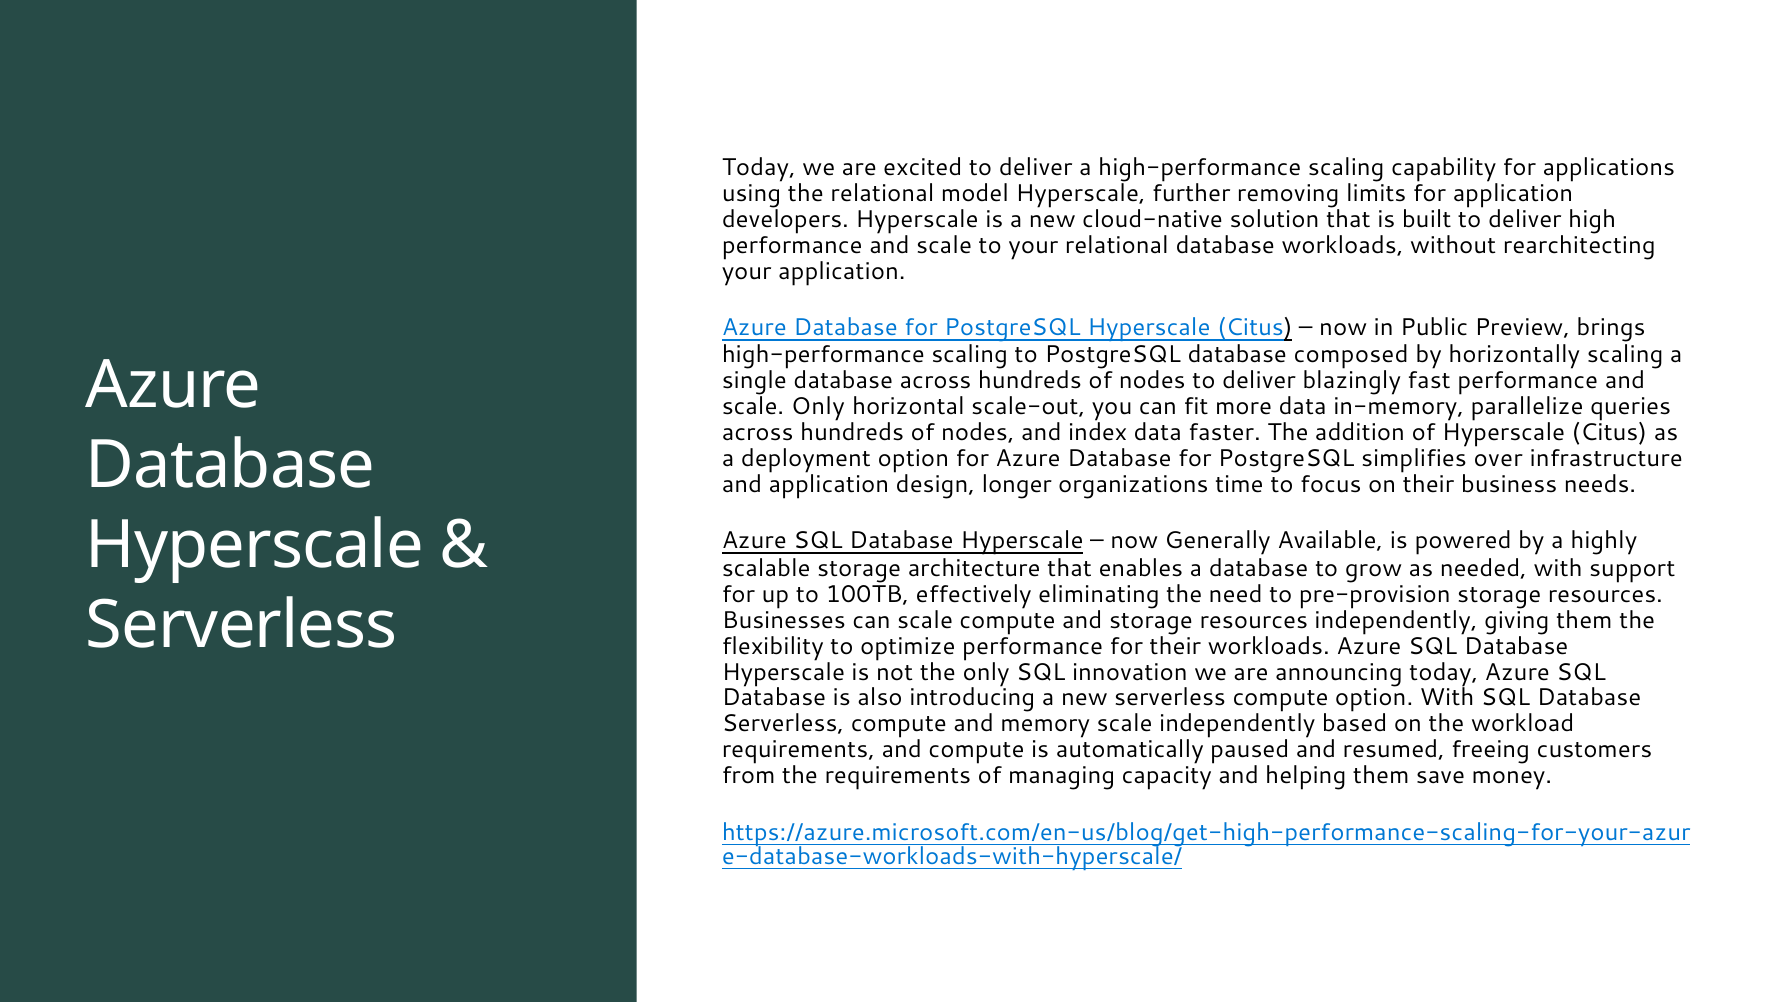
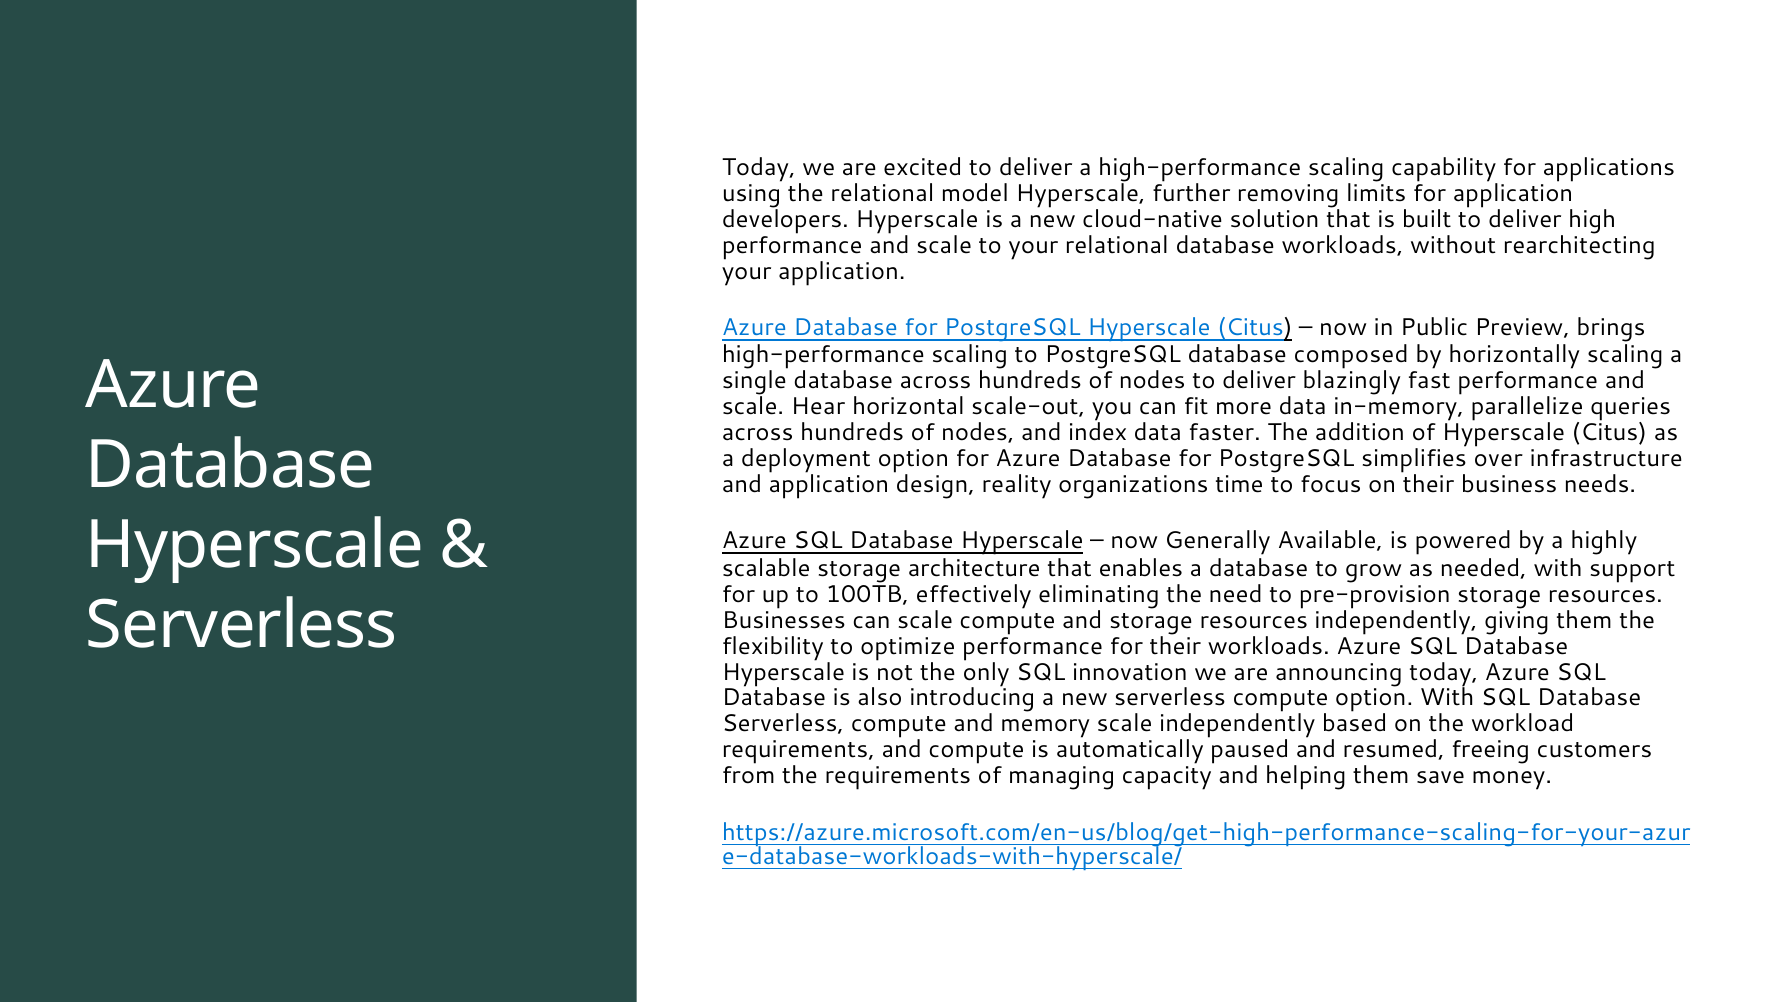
scale Only: Only -> Hear
longer: longer -> reality
